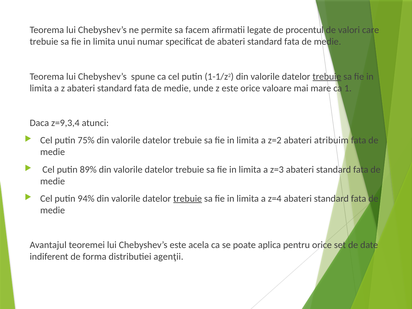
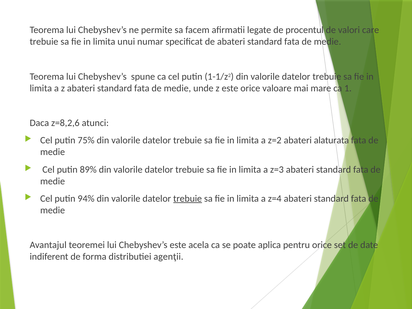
trebuie at (327, 77) underline: present -> none
z=9,3,4: z=9,3,4 -> z=8,2,6
atribuim: atribuim -> alaturata
